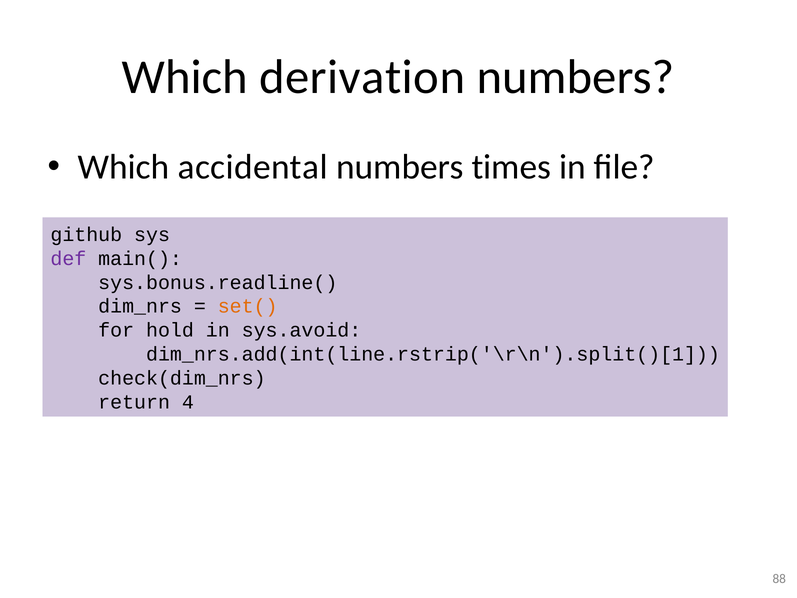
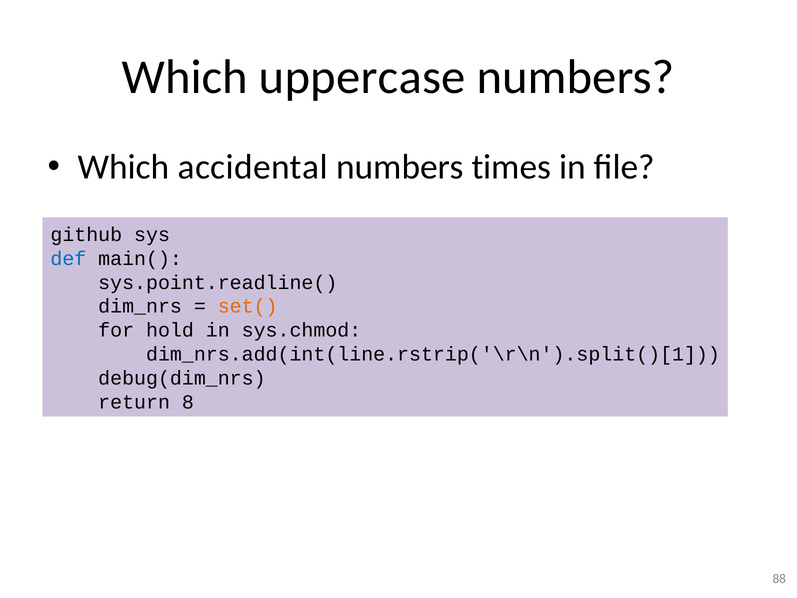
derivation: derivation -> uppercase
def colour: purple -> blue
sys.bonus.readline(: sys.bonus.readline( -> sys.point.readline(
sys.avoid: sys.avoid -> sys.chmod
check(dim_nrs: check(dim_nrs -> debug(dim_nrs
4: 4 -> 8
